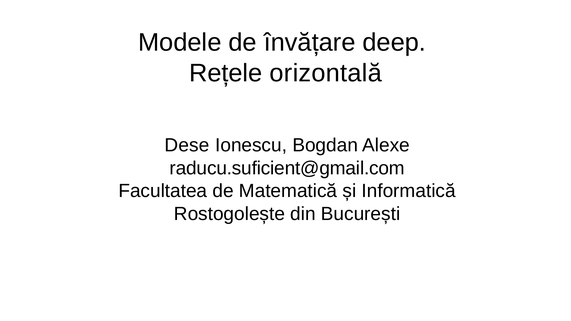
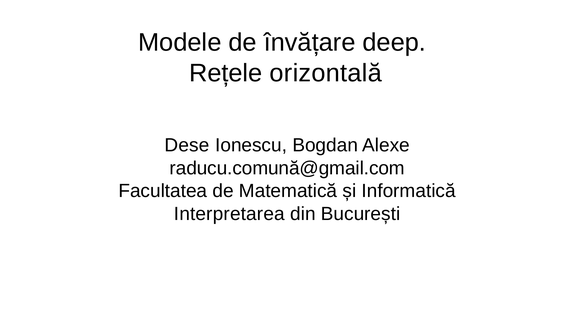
raducu.suficient@gmail.com: raducu.suficient@gmail.com -> raducu.comună@gmail.com
Rostogolește: Rostogolește -> Interpretarea
